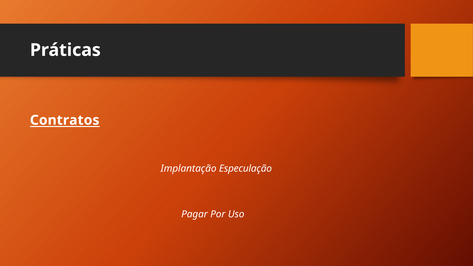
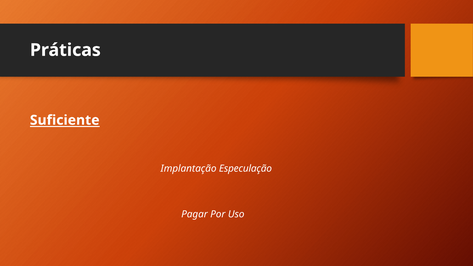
Contratos: Contratos -> Suficiente
